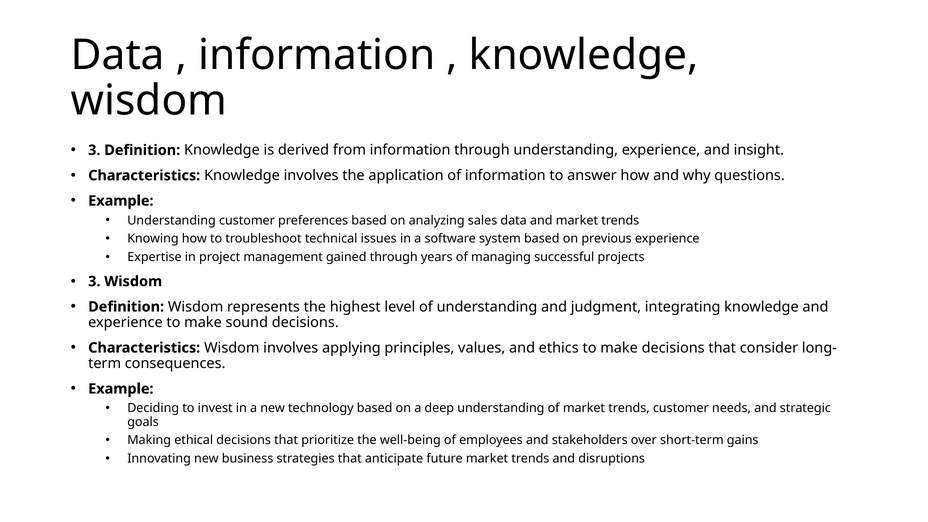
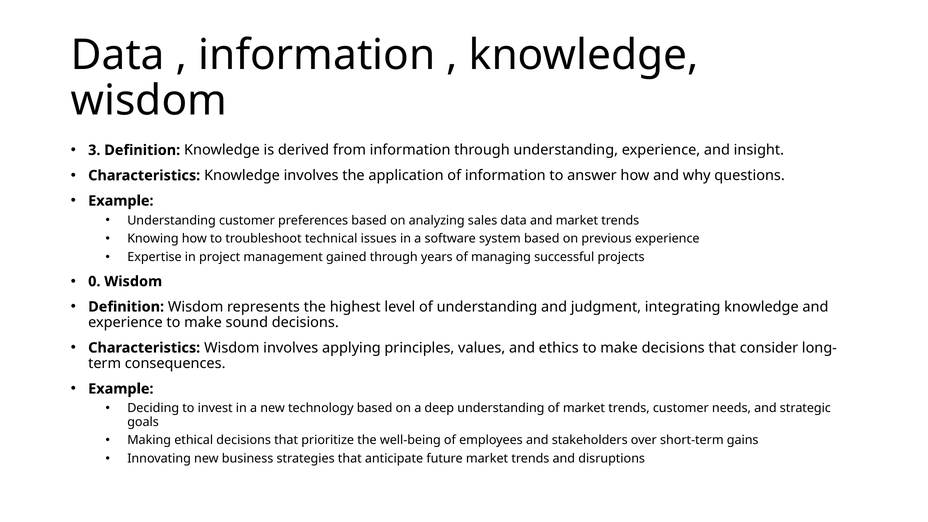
3 at (94, 281): 3 -> 0
